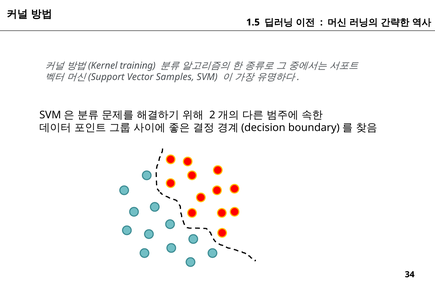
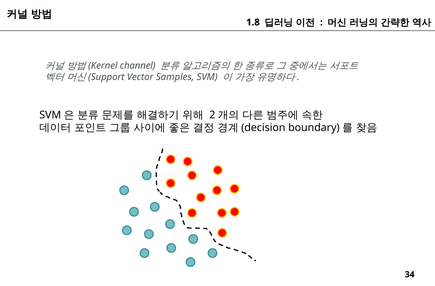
1.5: 1.5 -> 1.8
training: training -> channel
